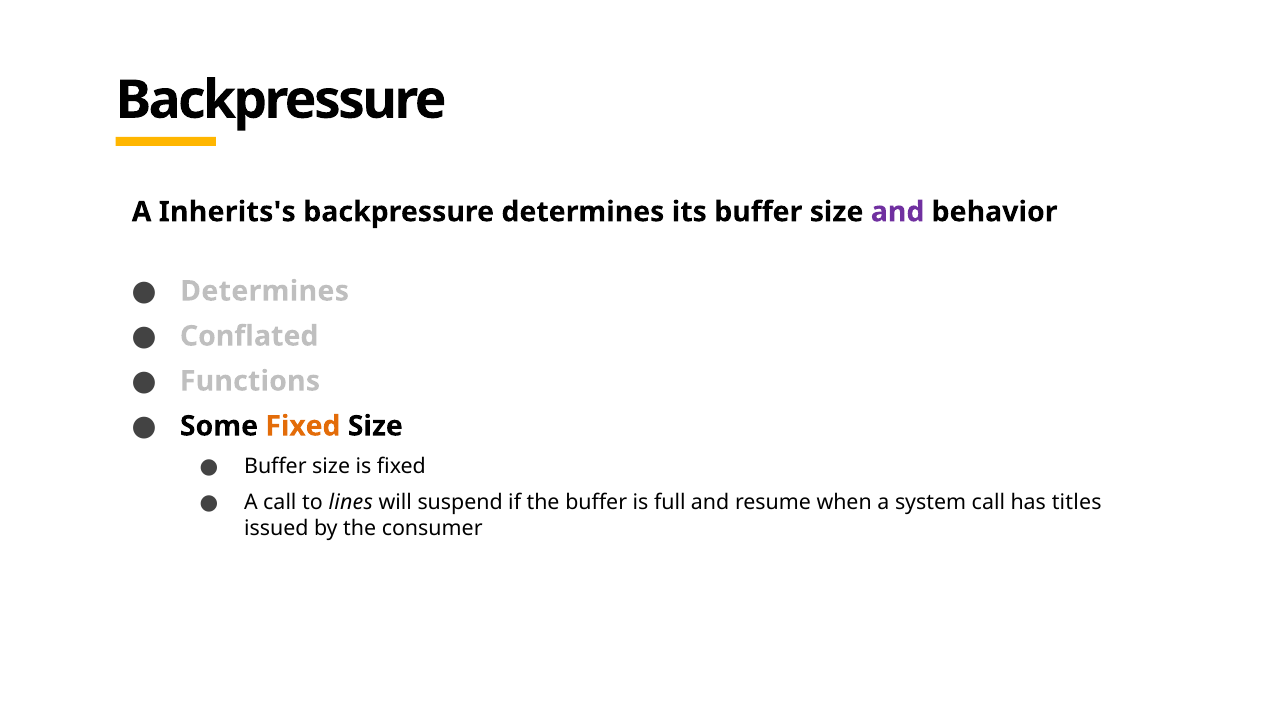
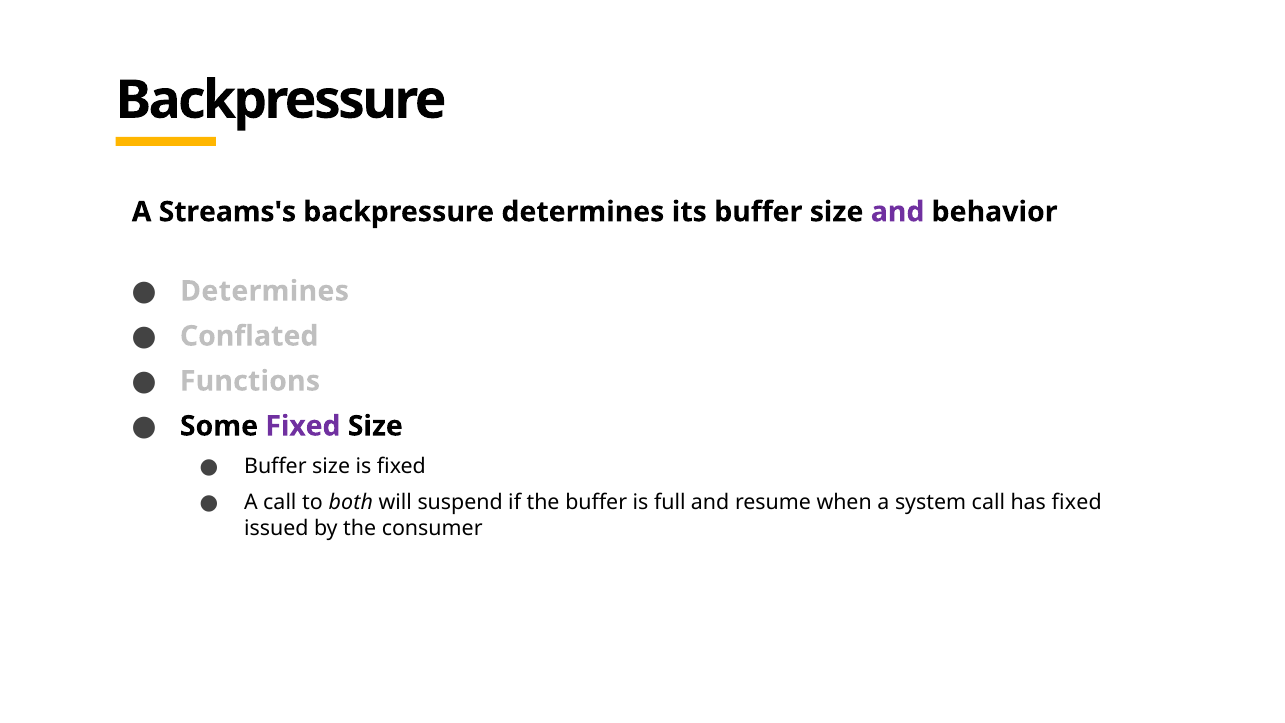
Inherits's: Inherits's -> Streams's
Fixed at (303, 426) colour: orange -> purple
lines: lines -> both
has titles: titles -> fixed
